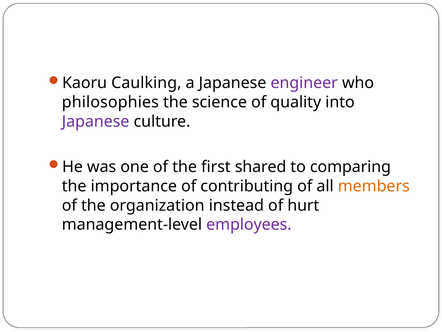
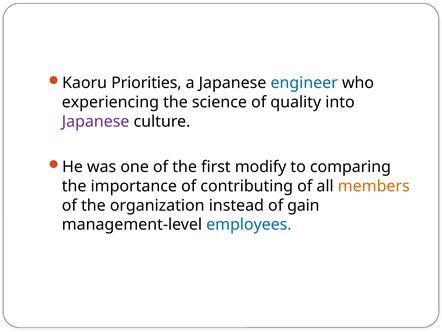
Caulking: Caulking -> Priorities
engineer colour: purple -> blue
philosophies: philosophies -> experiencing
shared: shared -> modify
hurt: hurt -> gain
employees colour: purple -> blue
